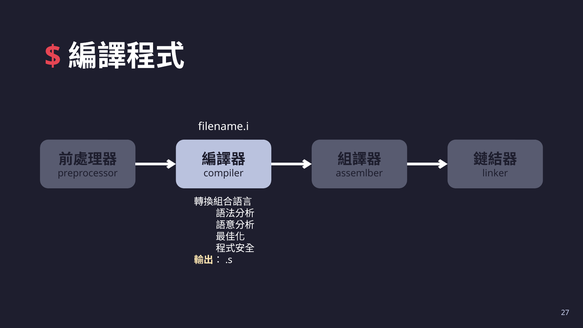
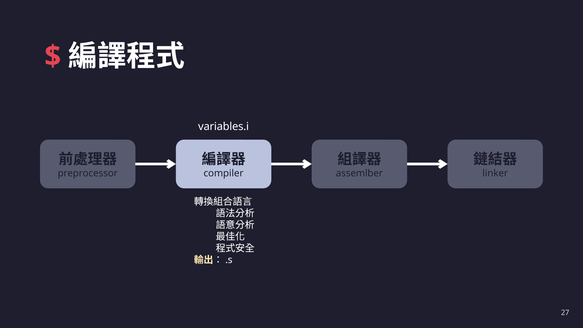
filename.i: filename.i -> variables.i
